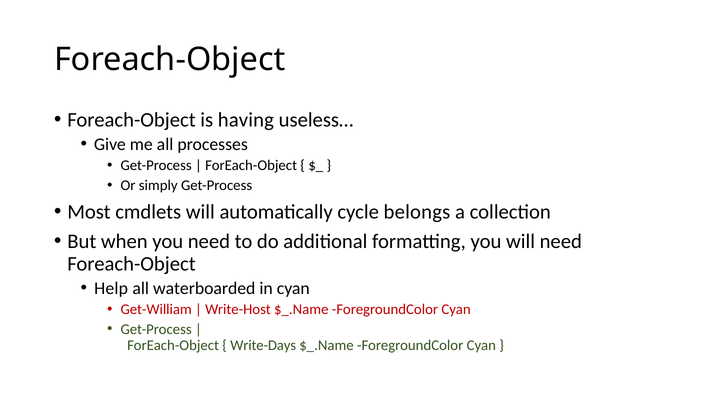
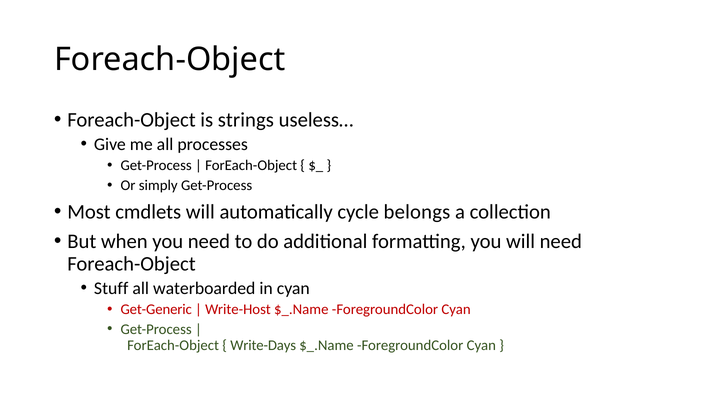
having: having -> strings
Help: Help -> Stuff
Get-William: Get-William -> Get-Generic
